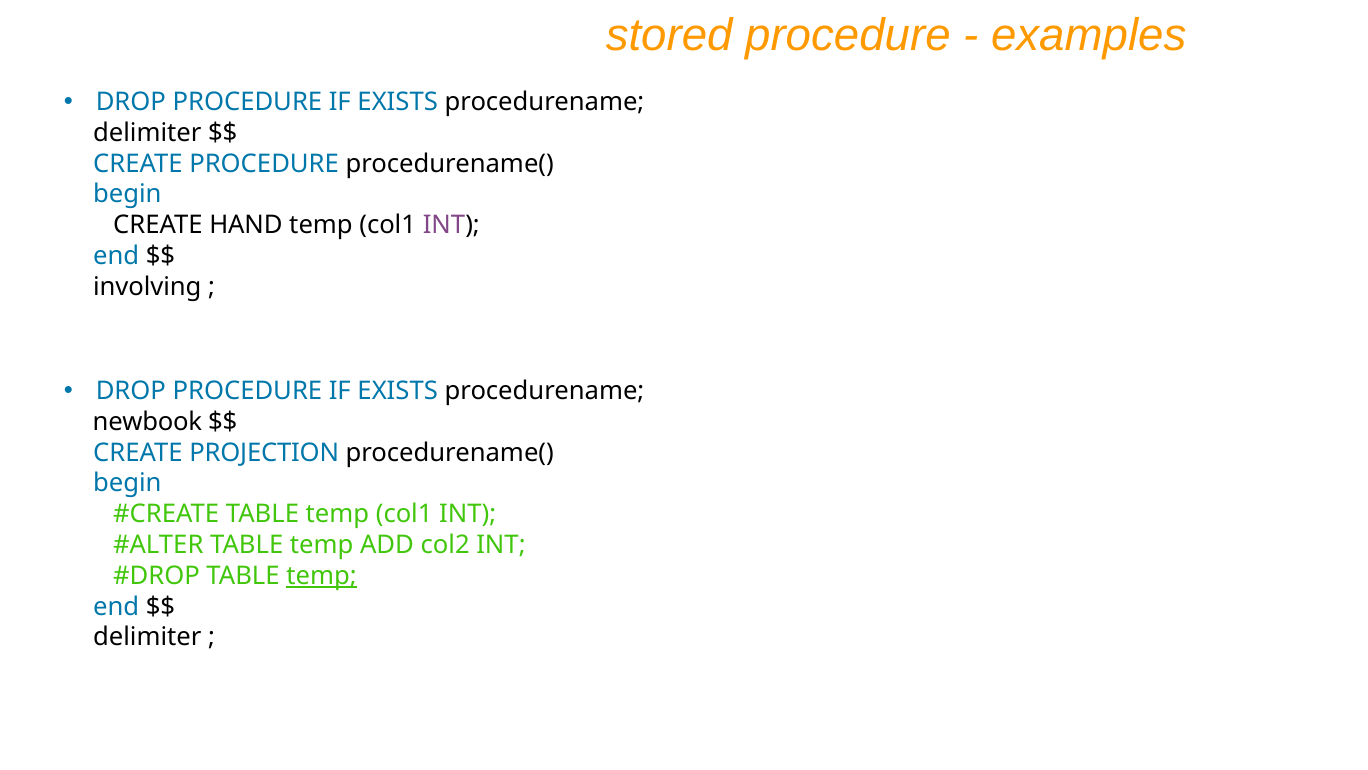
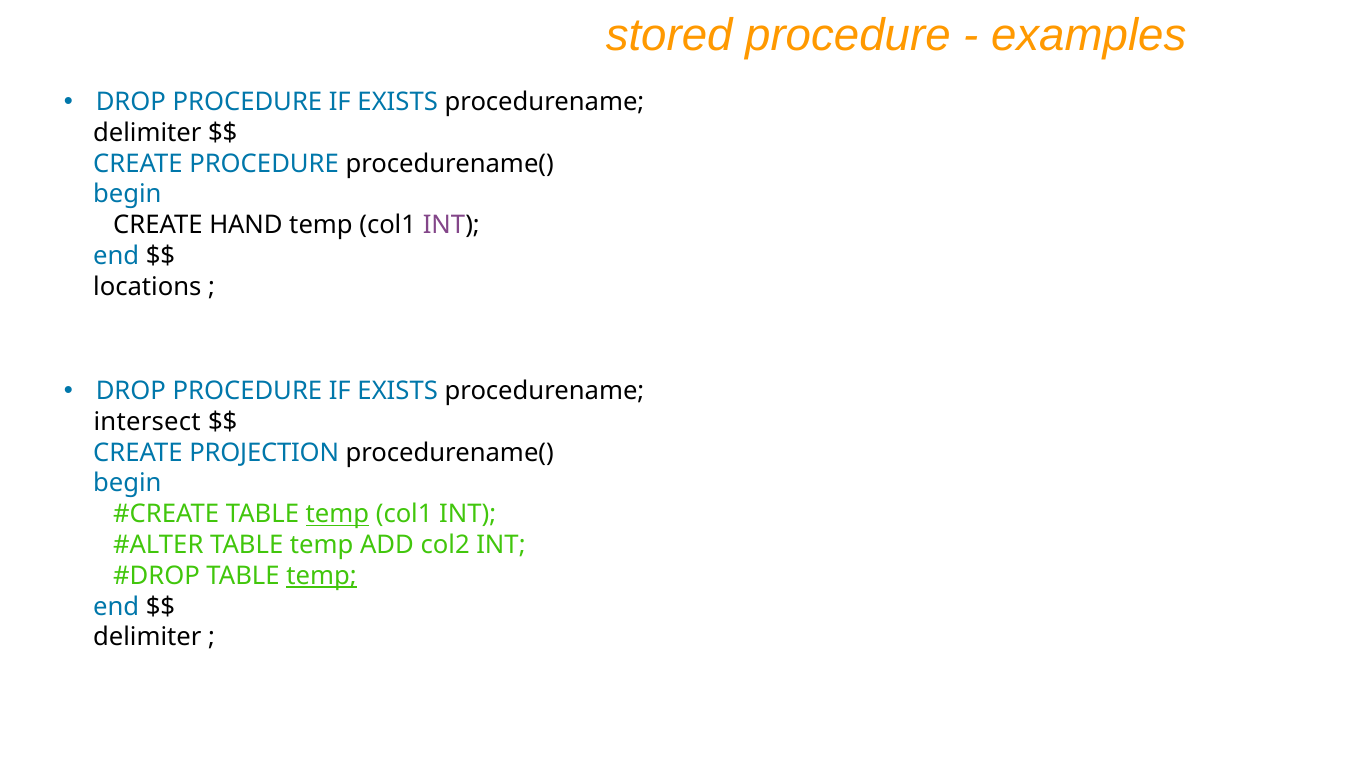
involving: involving -> locations
newbook: newbook -> intersect
temp at (337, 514) underline: none -> present
